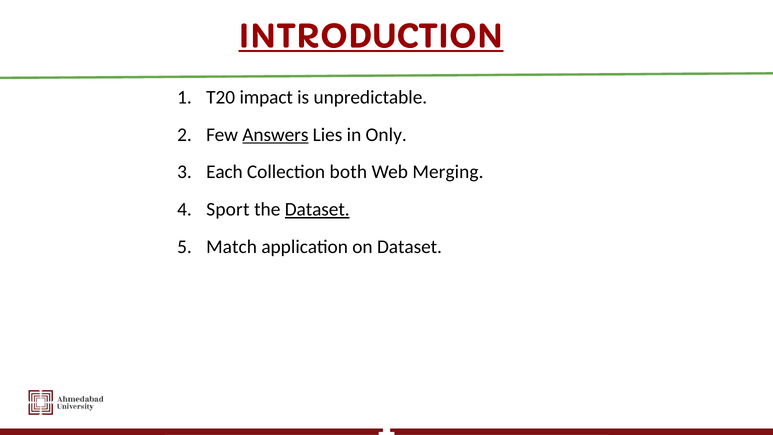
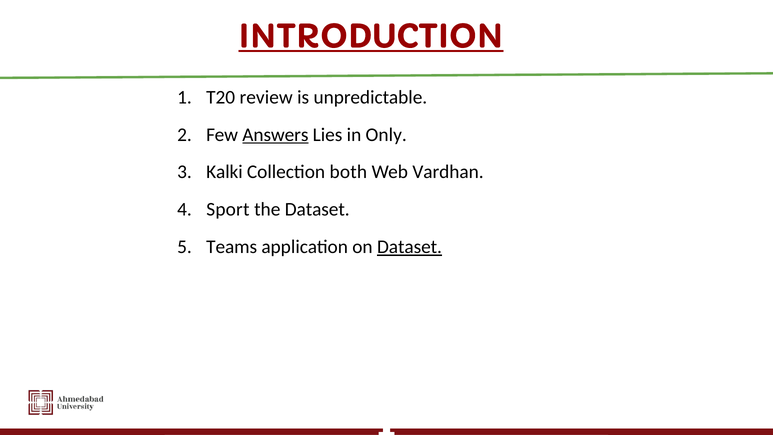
impact: impact -> review
Each: Each -> Kalki
Merging: Merging -> Vardhan
Dataset at (317, 209) underline: present -> none
Match: Match -> Teams
Dataset at (409, 247) underline: none -> present
